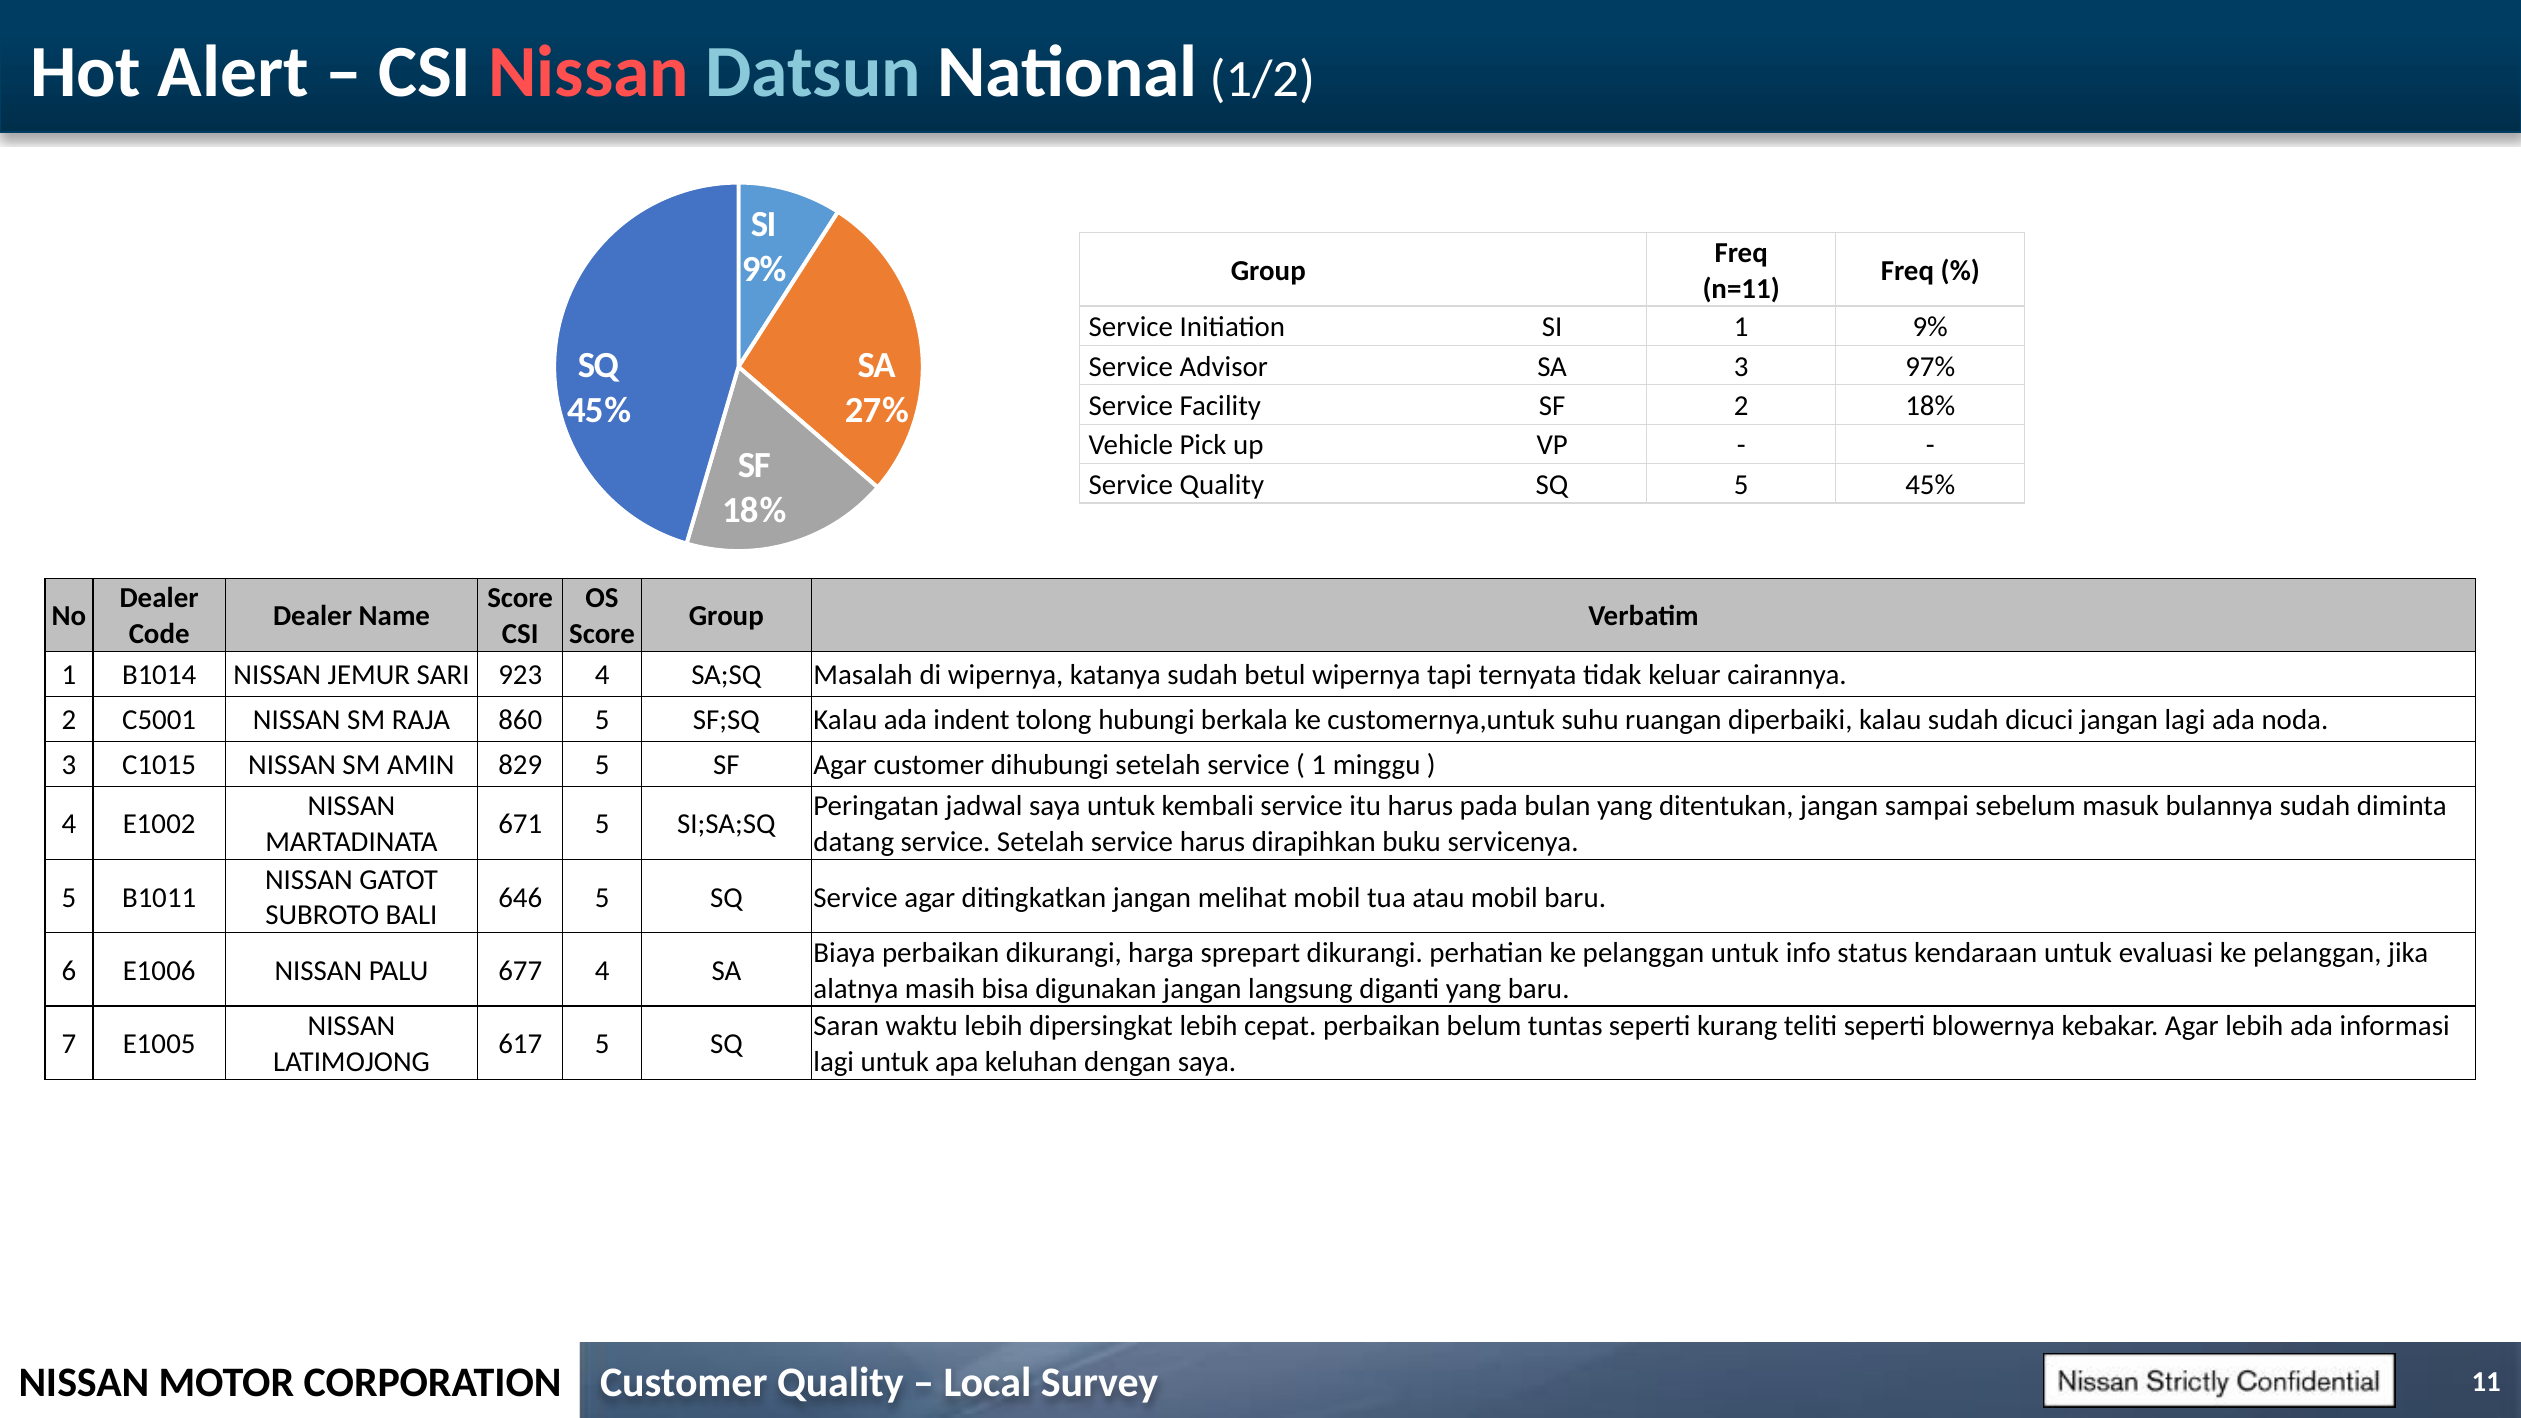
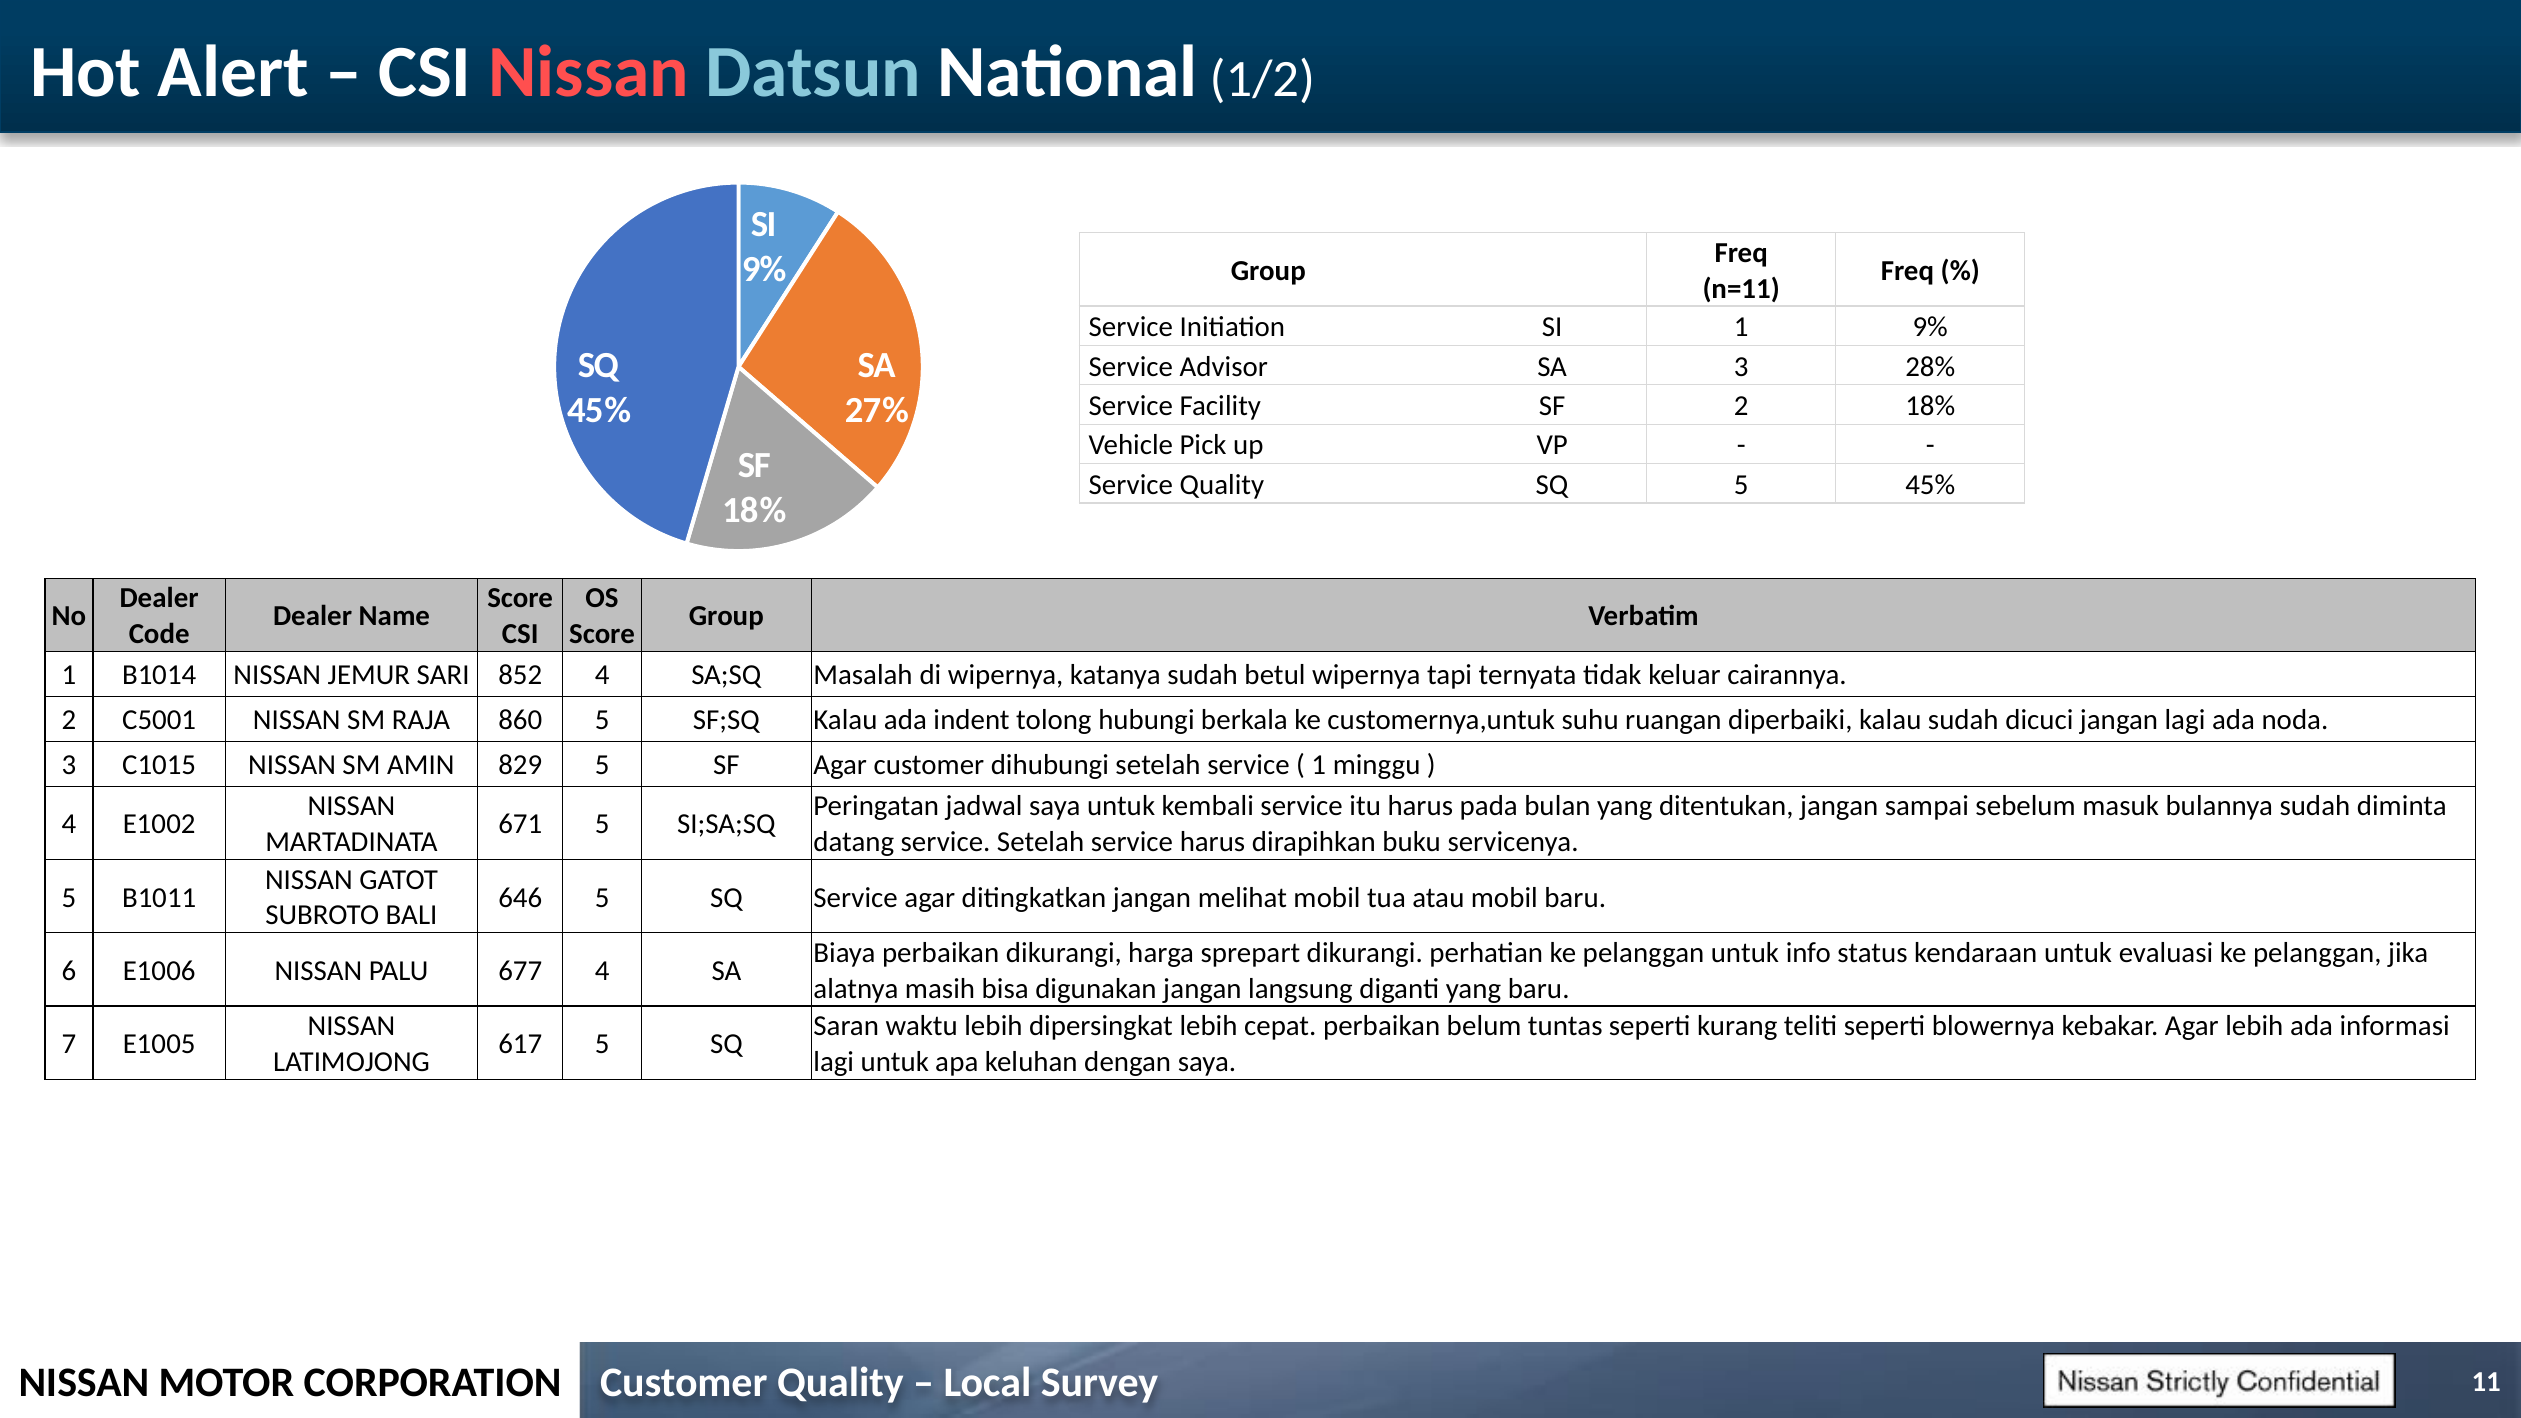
97%: 97% -> 28%
923: 923 -> 852
